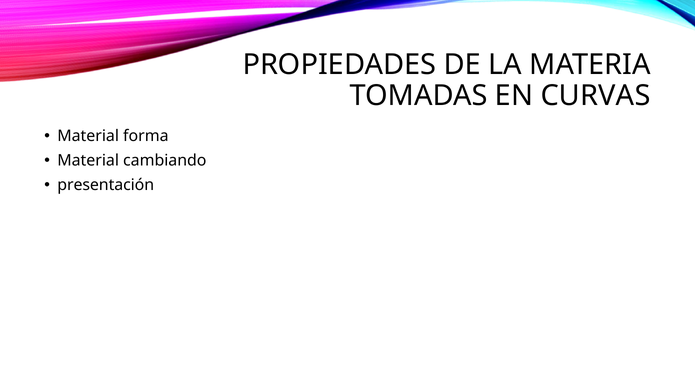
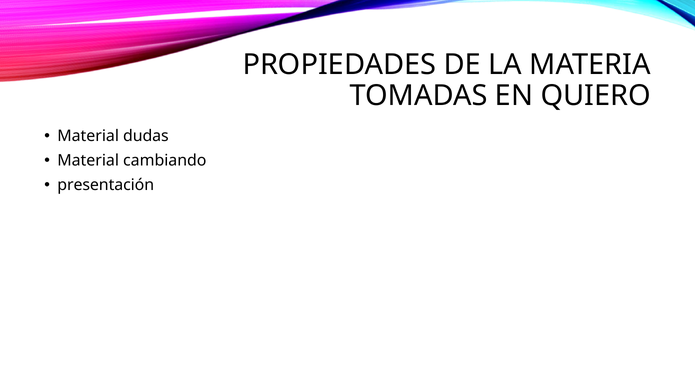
CURVAS: CURVAS -> QUIERO
forma: forma -> dudas
